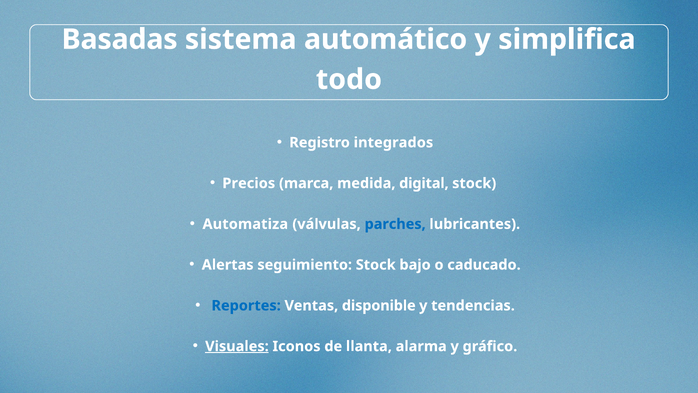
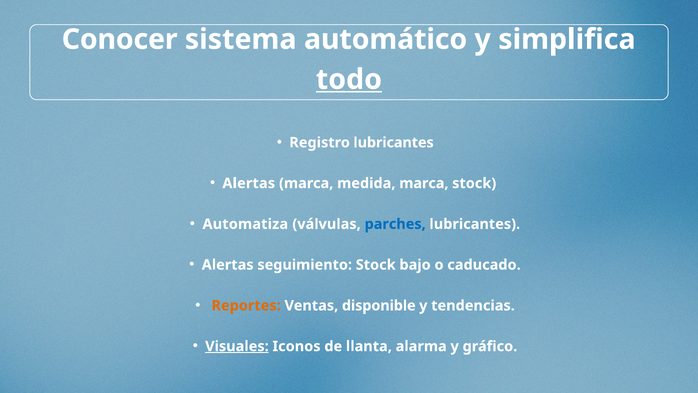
Basadas: Basadas -> Conocer
todo underline: none -> present
Registro integrados: integrados -> lubricantes
Precios at (249, 183): Precios -> Alertas
medida digital: digital -> marca
Reportes colour: blue -> orange
